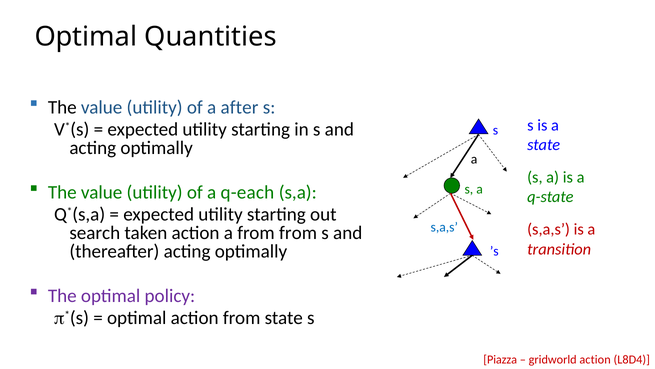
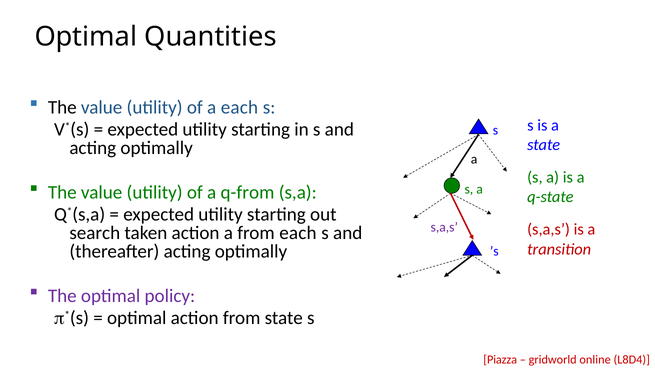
a after: after -> each
q-each: q-each -> q-from
s,a,s at (444, 227) colour: blue -> purple
from from: from -> each
gridworld action: action -> online
